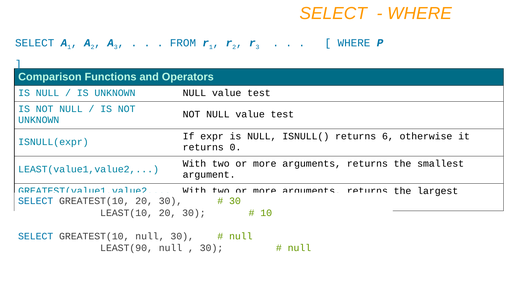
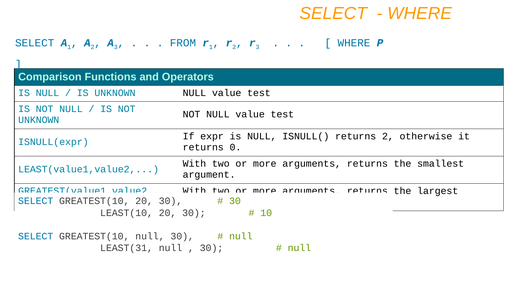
returns 6: 6 -> 2
LEAST(90: LEAST(90 -> LEAST(31
